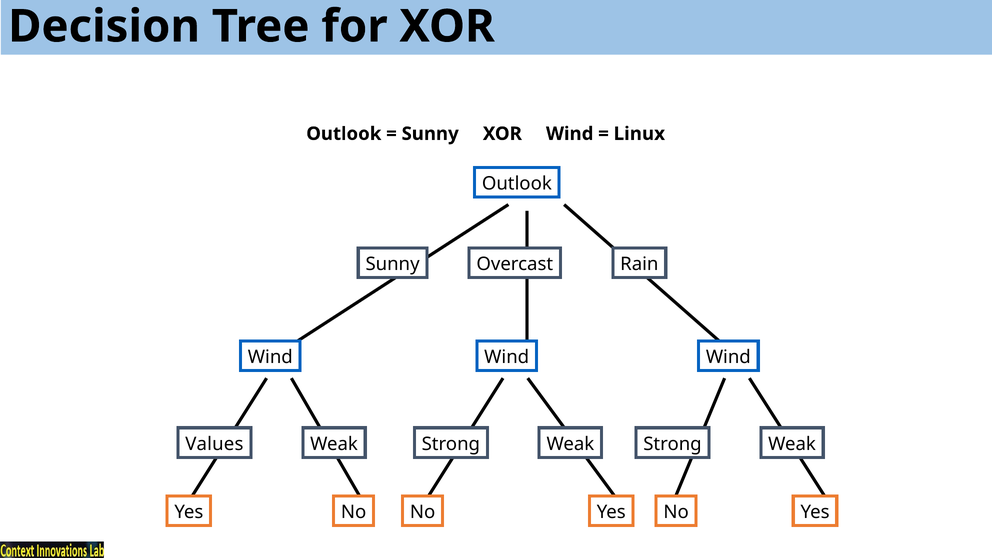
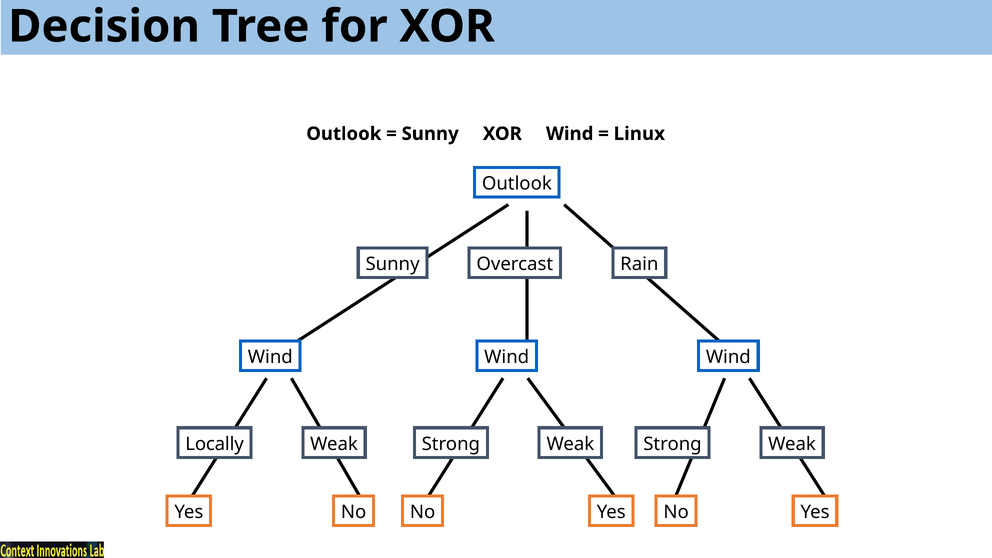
Values: Values -> Locally
